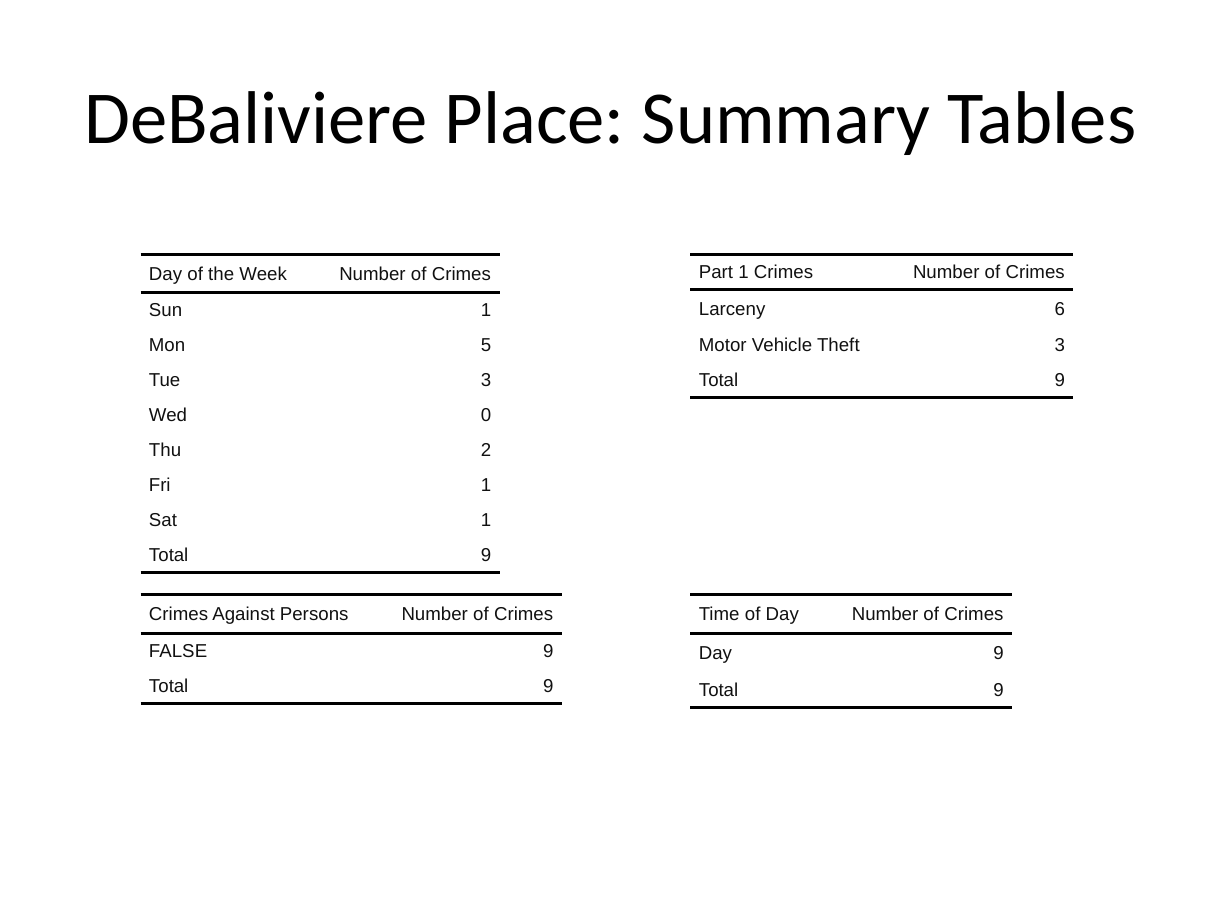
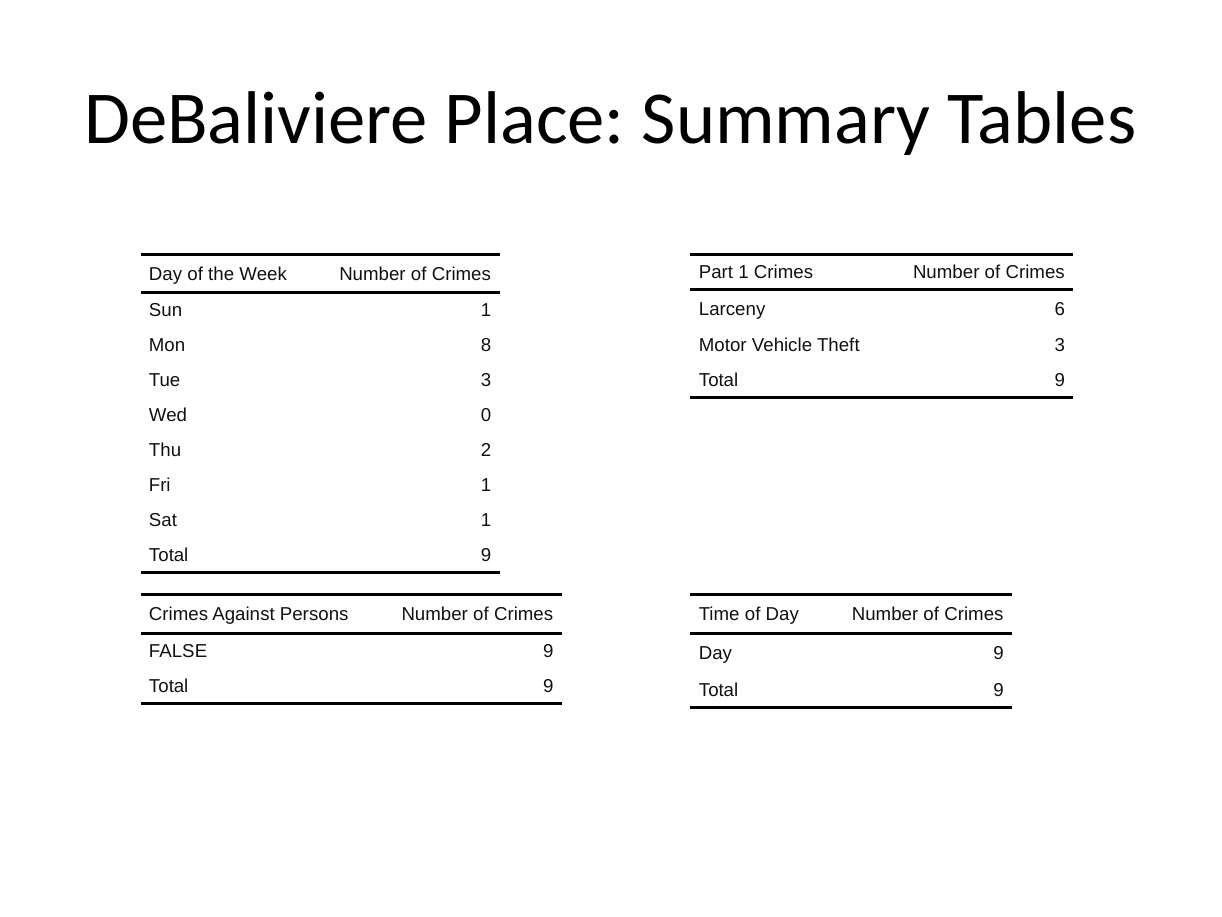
5: 5 -> 8
